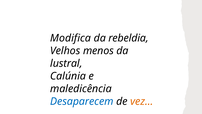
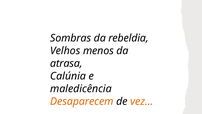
Modifica: Modifica -> Sombras
lustral: lustral -> atrasa
Desaparecem colour: blue -> orange
